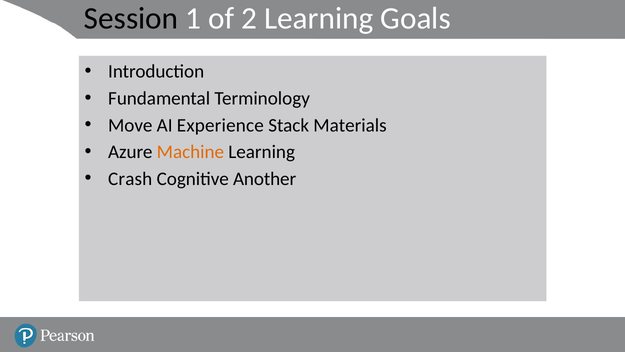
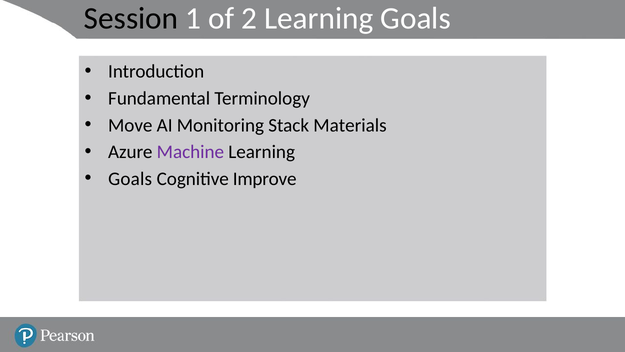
Experience: Experience -> Monitoring
Machine colour: orange -> purple
Crash at (130, 178): Crash -> Goals
Another: Another -> Improve
